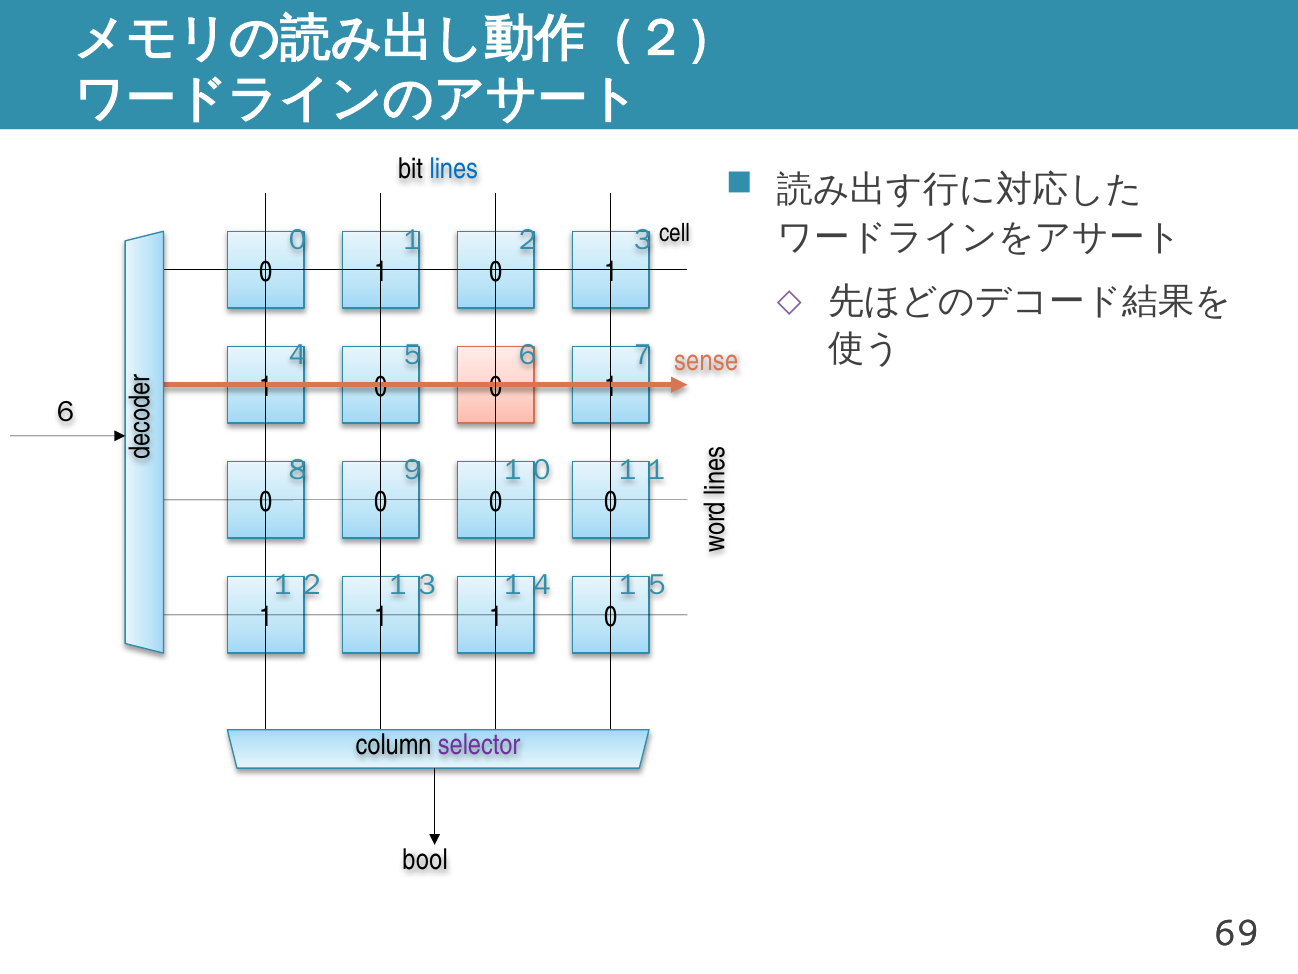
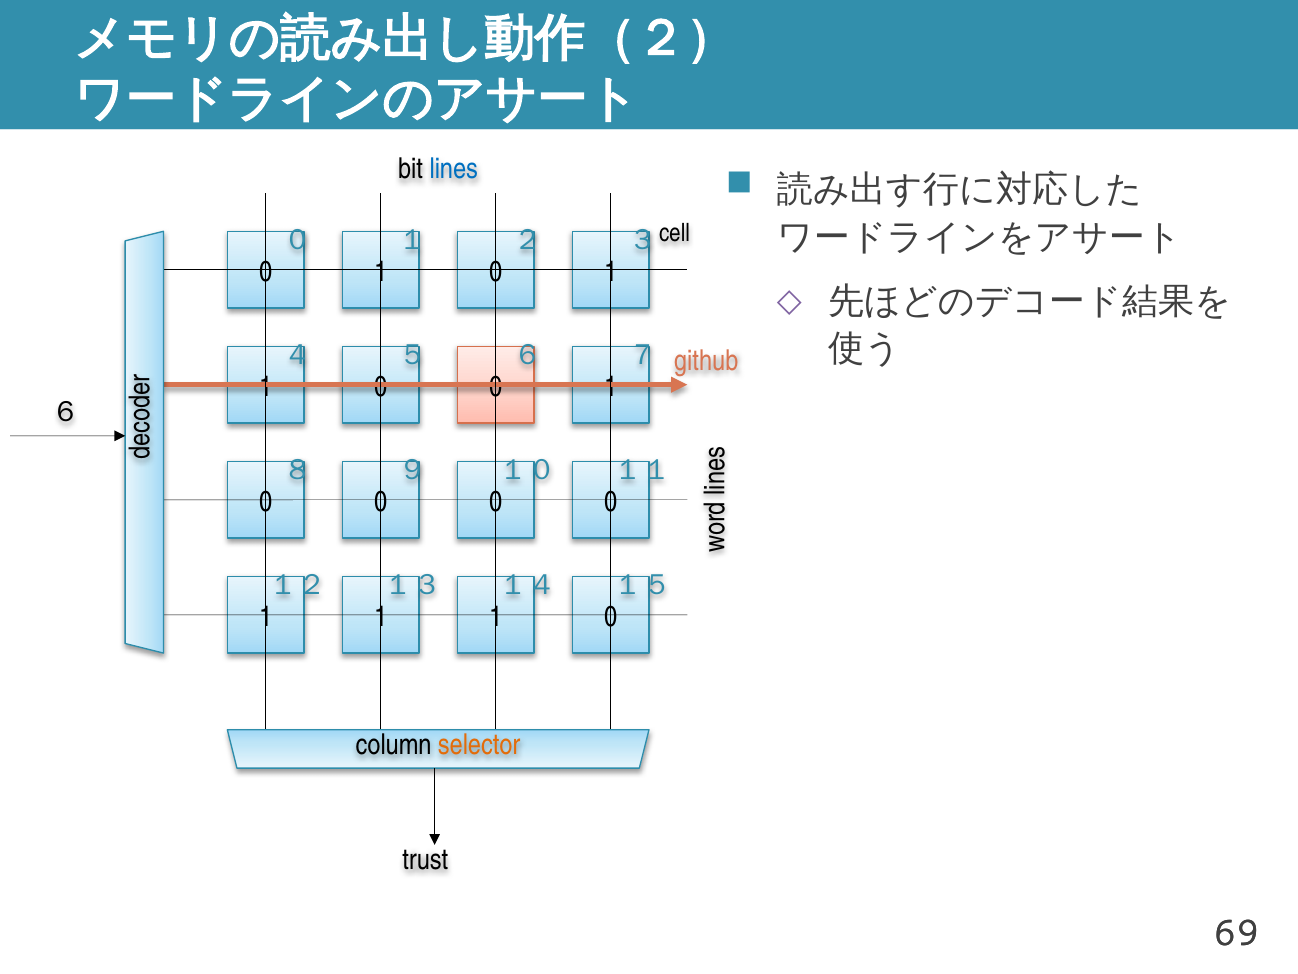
sense: sense -> github
selector colour: purple -> orange
bool: bool -> trust
